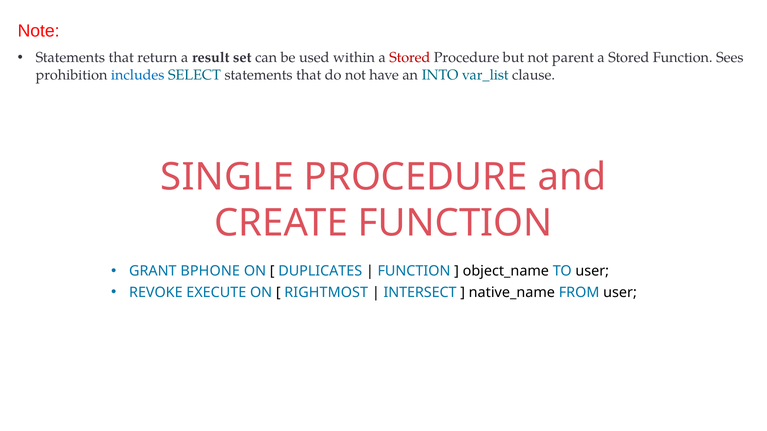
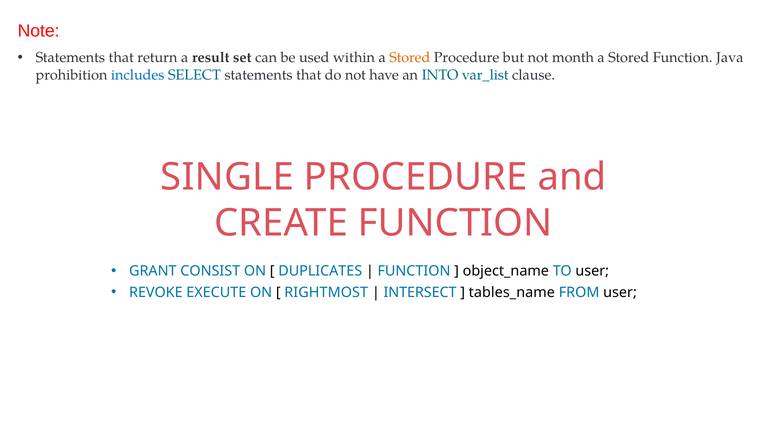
Stored at (410, 58) colour: red -> orange
parent: parent -> month
Sees: Sees -> Java
BPHONE: BPHONE -> CONSIST
native_name: native_name -> tables_name
